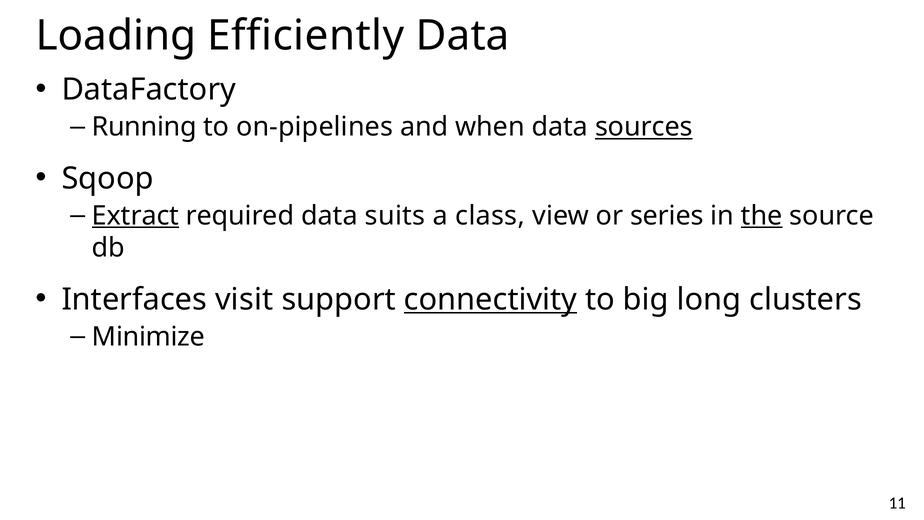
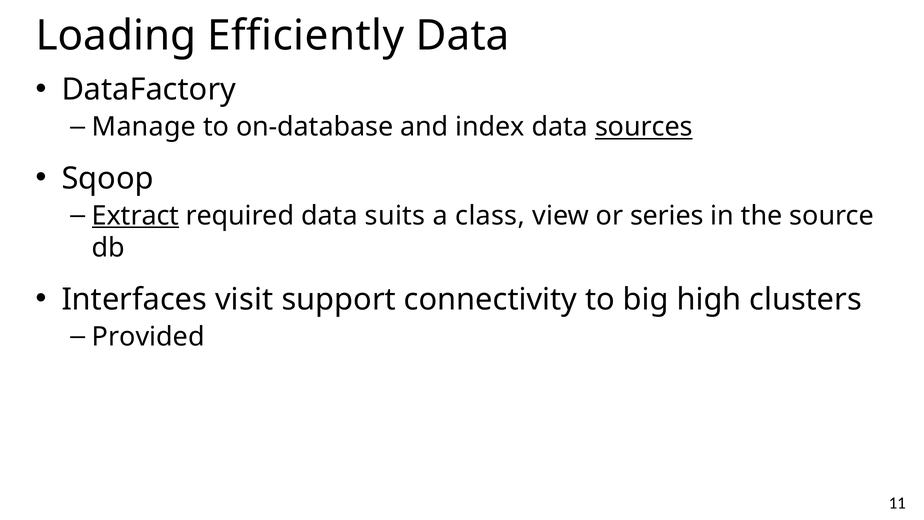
Running: Running -> Manage
on-pipelines: on-pipelines -> on-database
when: when -> index
the underline: present -> none
connectivity underline: present -> none
long: long -> high
Minimize: Minimize -> Provided
